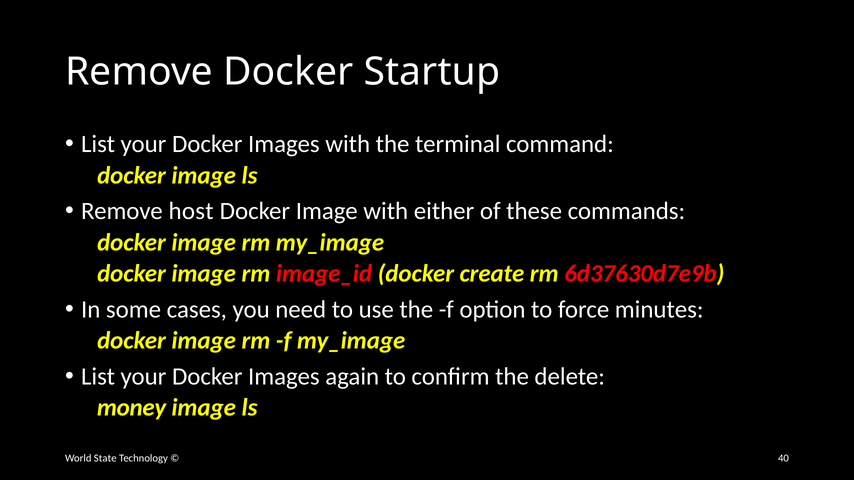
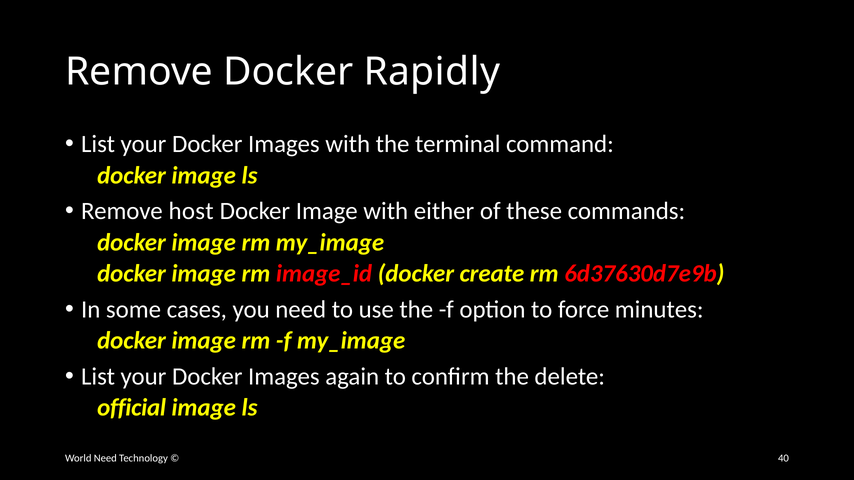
Startup: Startup -> Rapidly
money: money -> official
World State: State -> Need
